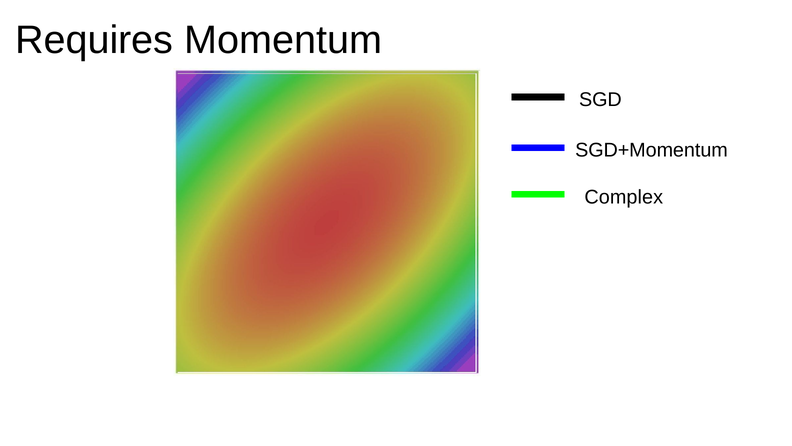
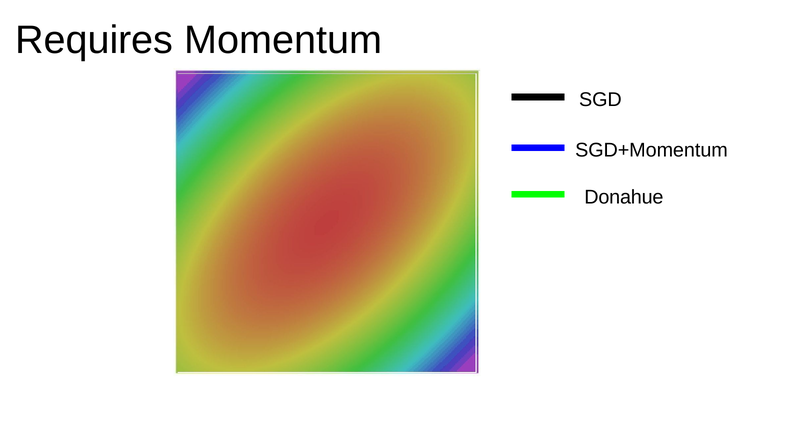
Complex: Complex -> Donahue
